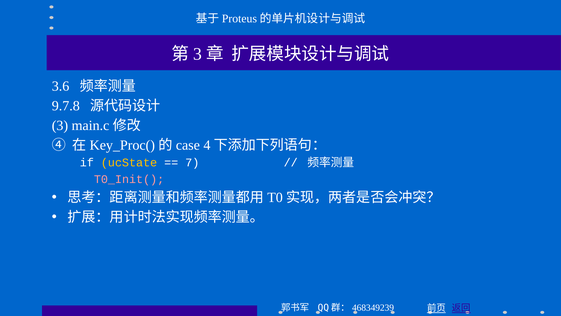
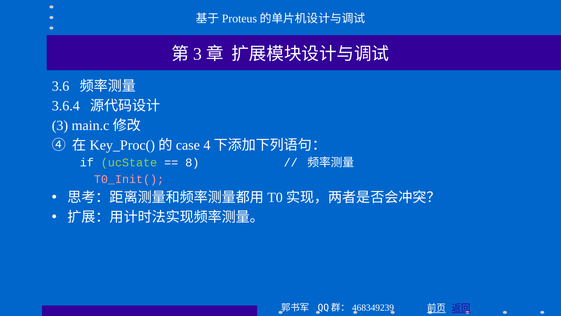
9.7.8: 9.7.8 -> 3.6.4
ucState colour: yellow -> light green
7: 7 -> 8
